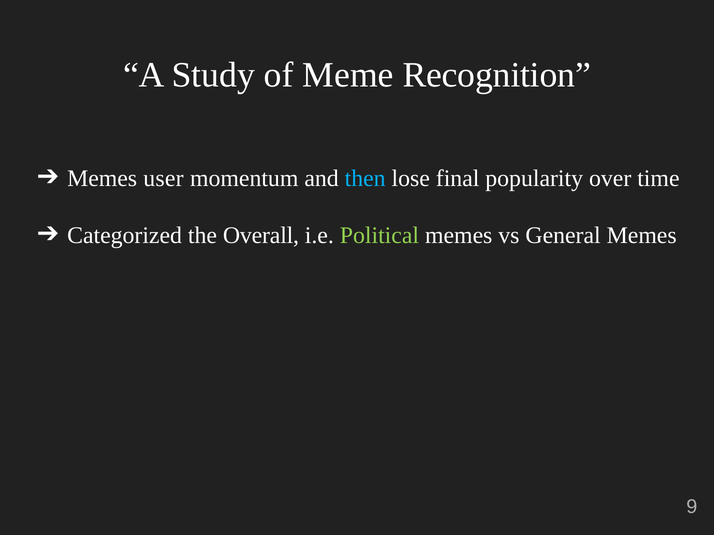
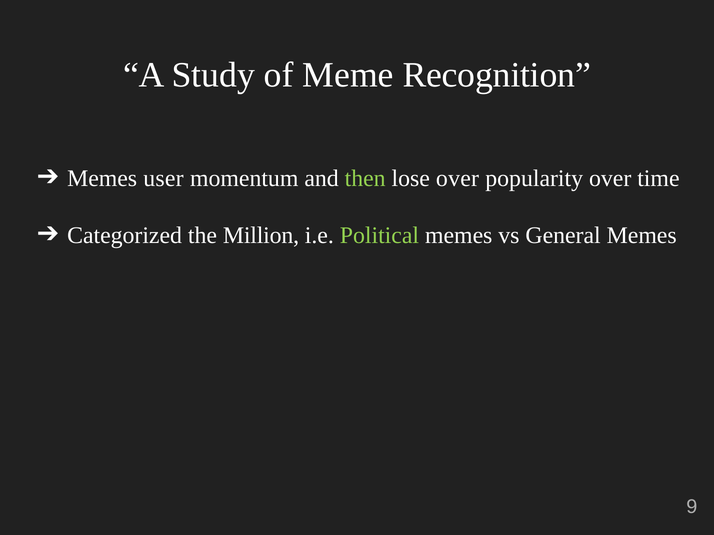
then colour: light blue -> light green
lose final: final -> over
Overall: Overall -> Million
